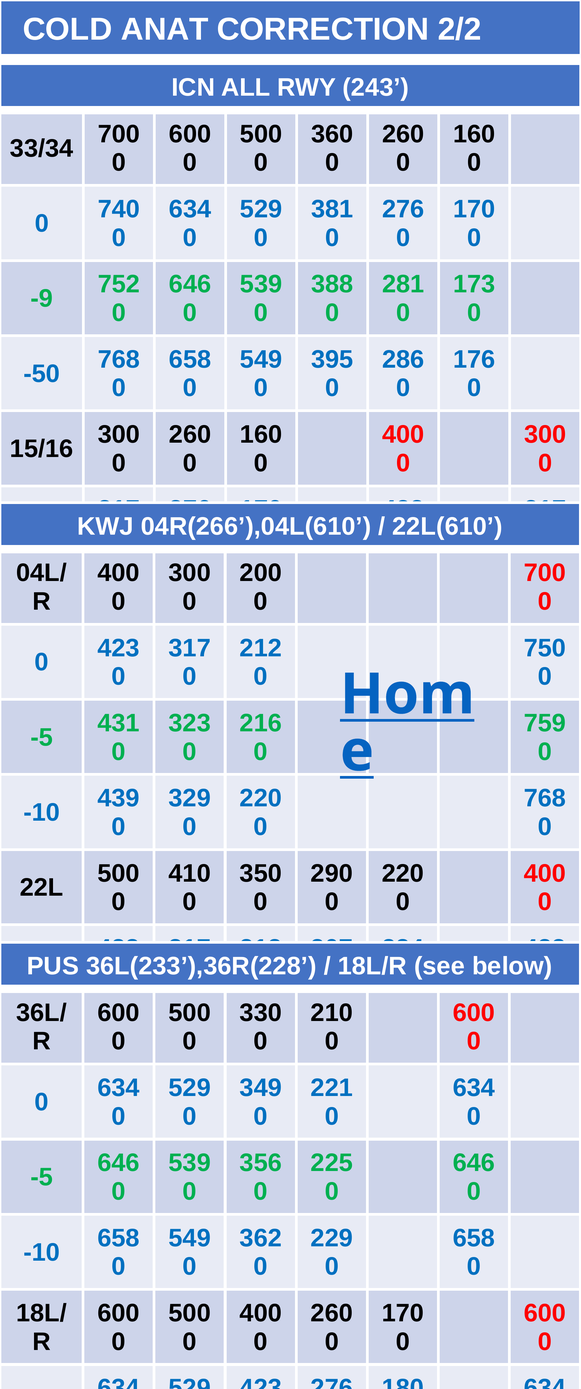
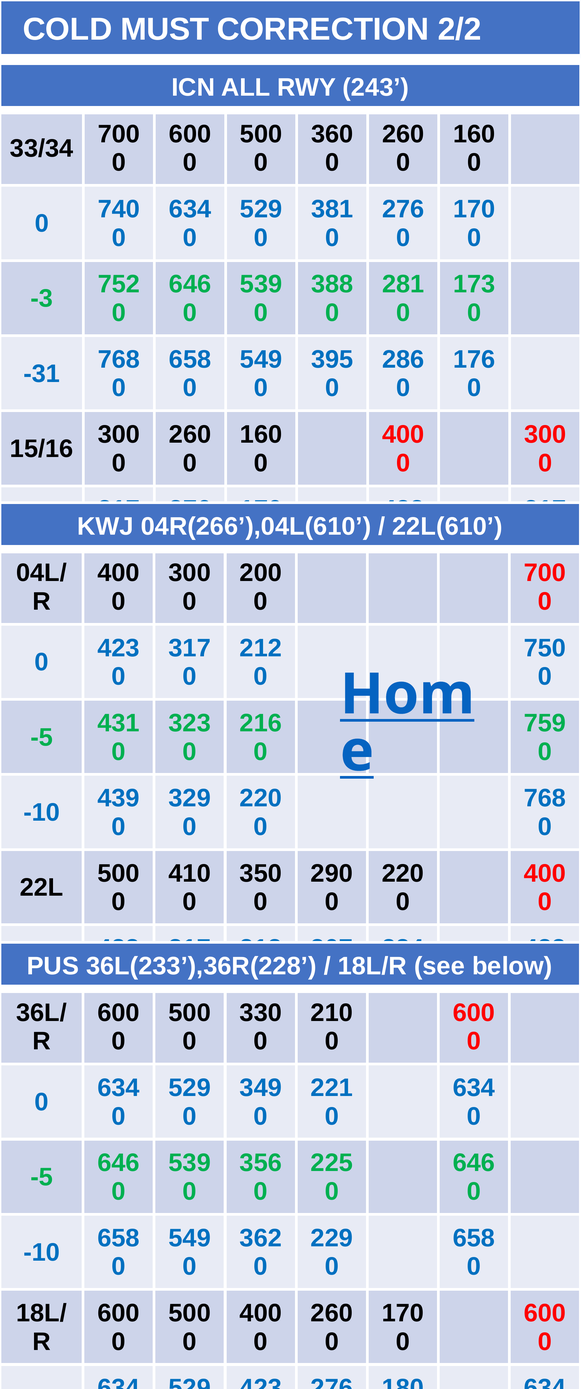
ANAT: ANAT -> MUST
-9: -9 -> -3
-50: -50 -> -31
